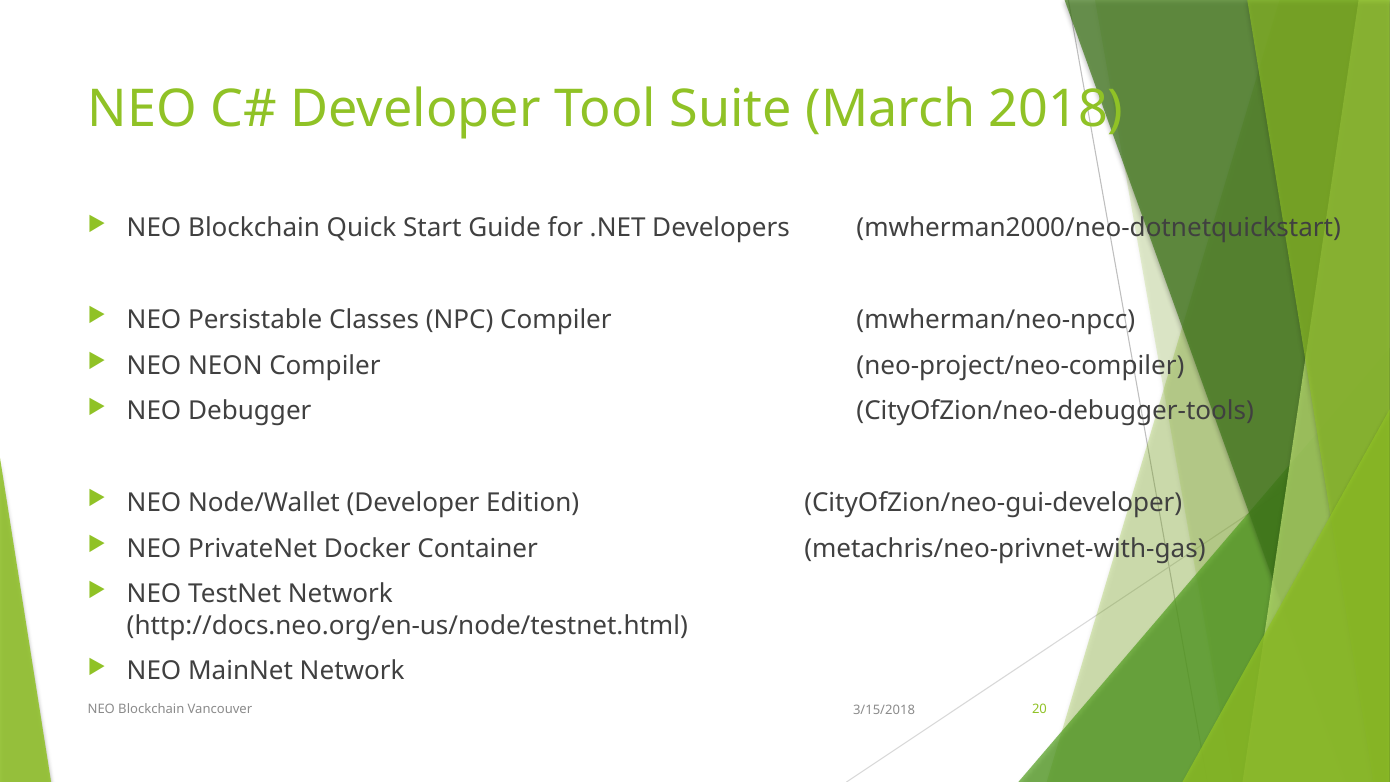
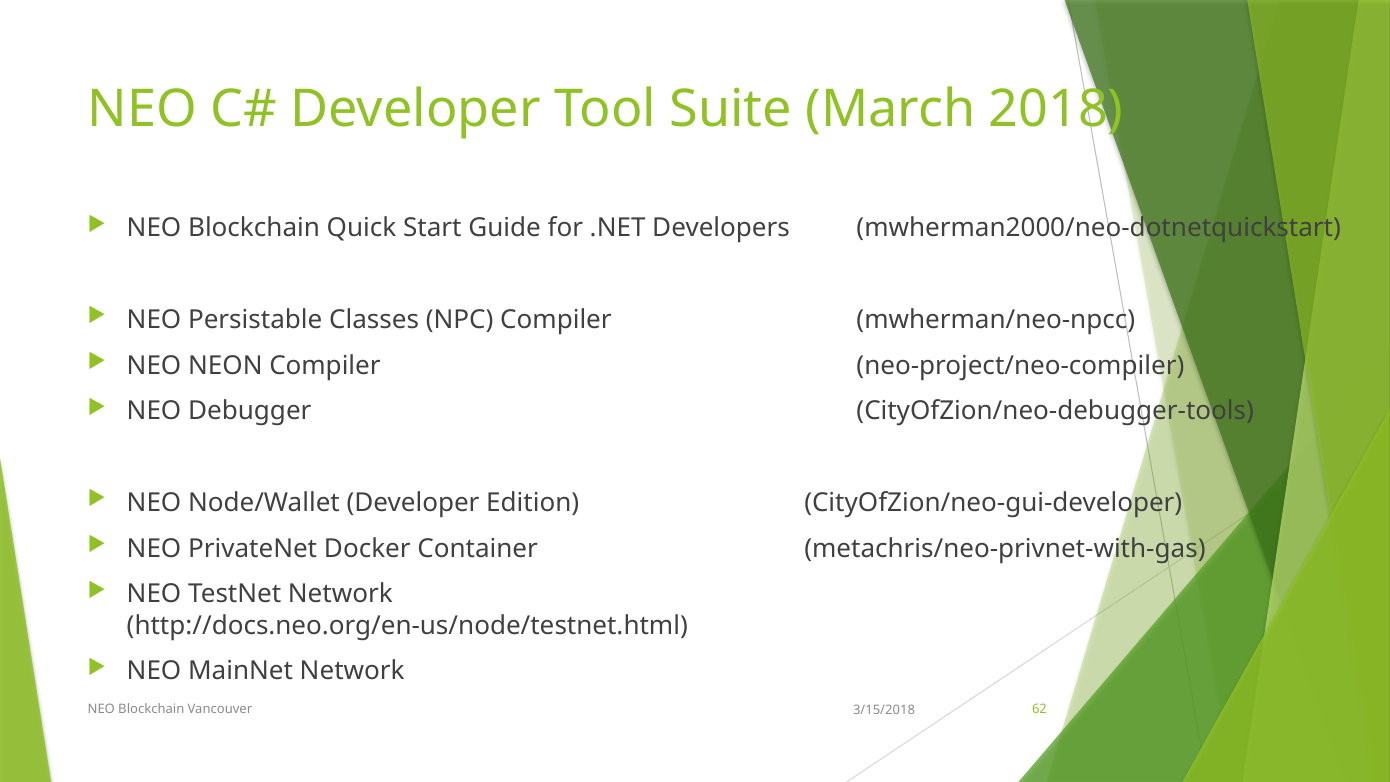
20: 20 -> 62
